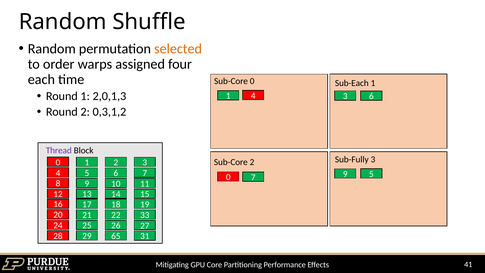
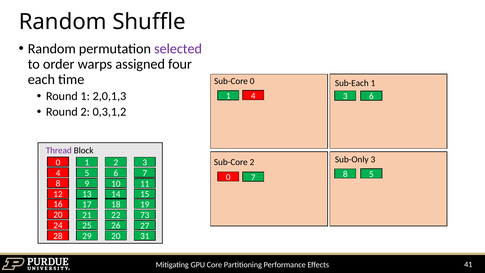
selected colour: orange -> purple
Sub-Fully: Sub-Fully -> Sub-Only
0 9: 9 -> 8
33: 33 -> 73
29 65: 65 -> 20
